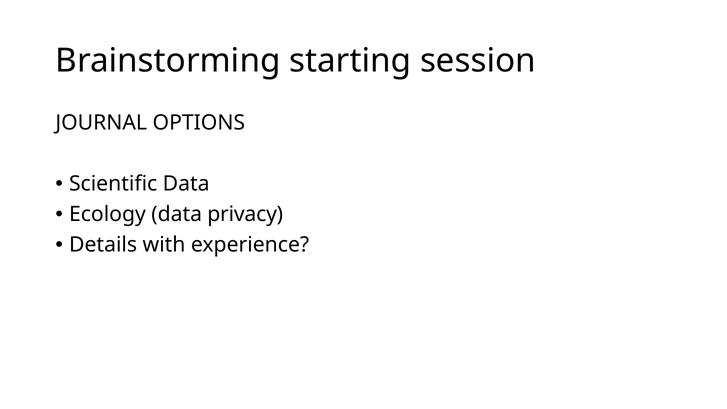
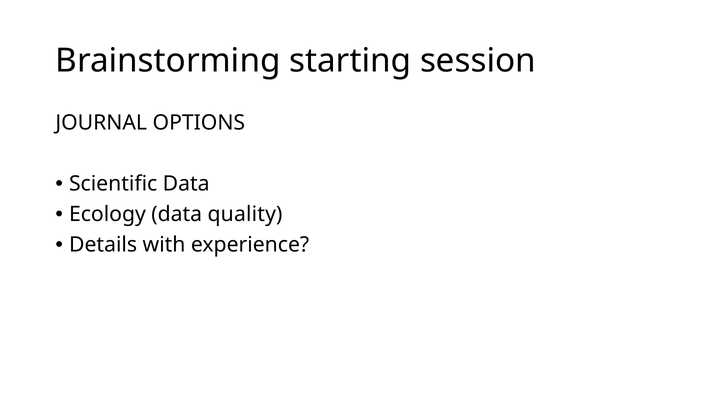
privacy: privacy -> quality
